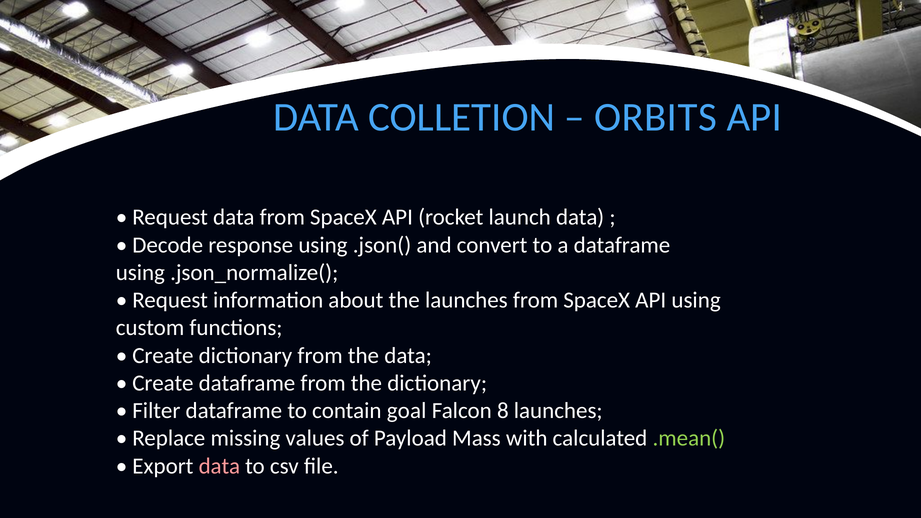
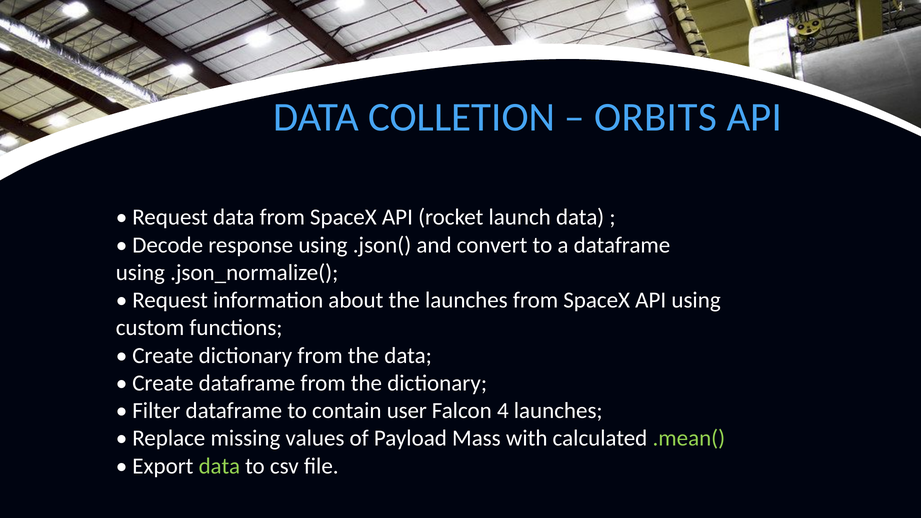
goal: goal -> user
8: 8 -> 4
data at (219, 466) colour: pink -> light green
